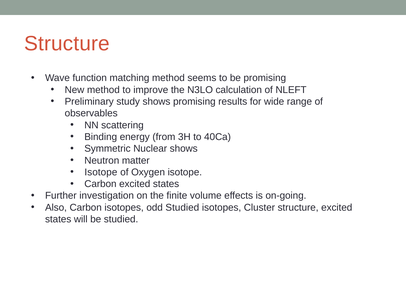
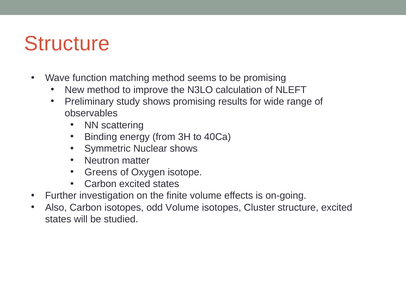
Isotope at (101, 172): Isotope -> Greens
odd Studied: Studied -> Volume
